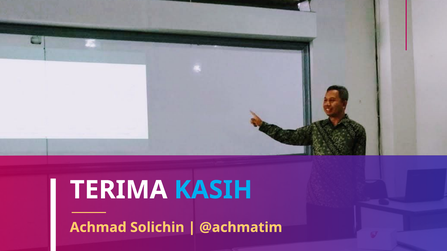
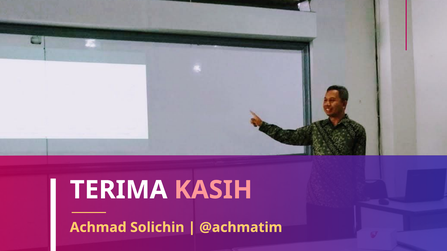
KASIH colour: light blue -> pink
